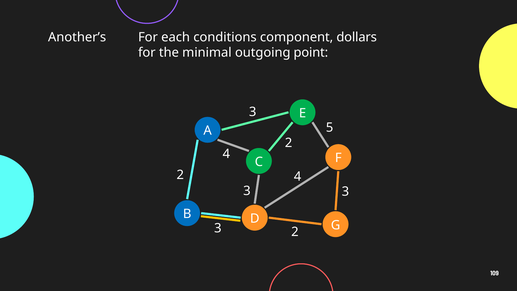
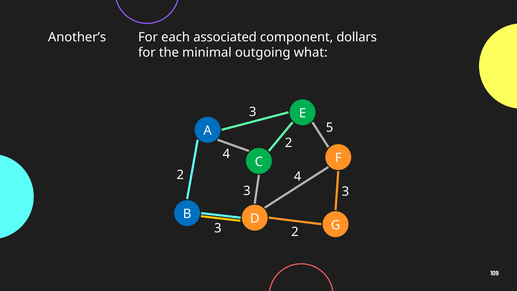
conditions: conditions -> associated
point: point -> what
